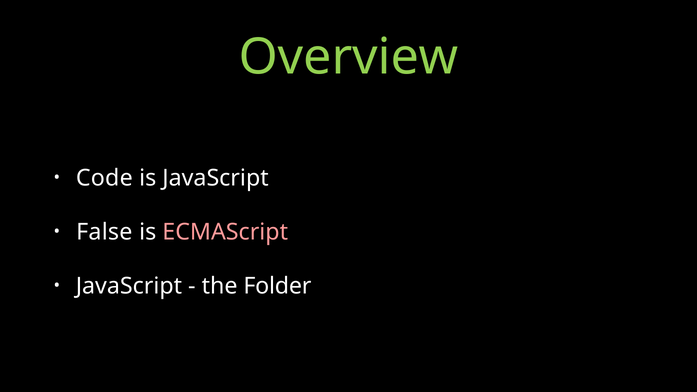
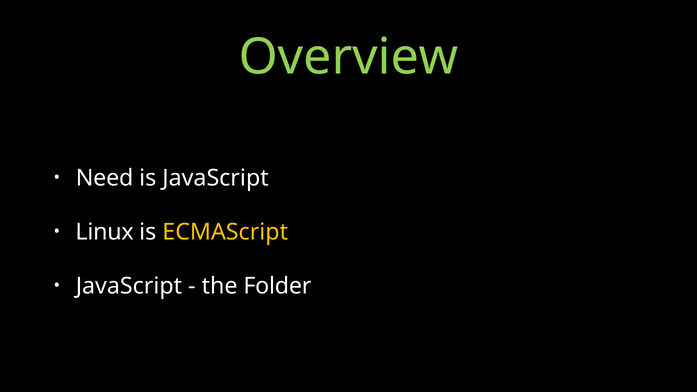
Code: Code -> Need
False: False -> Linux
ECMAScript colour: pink -> yellow
